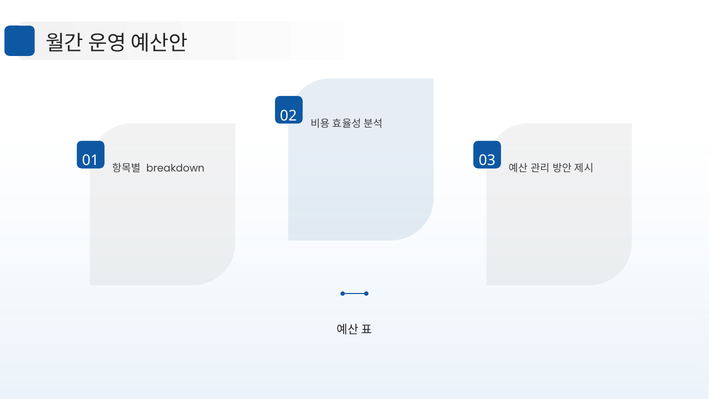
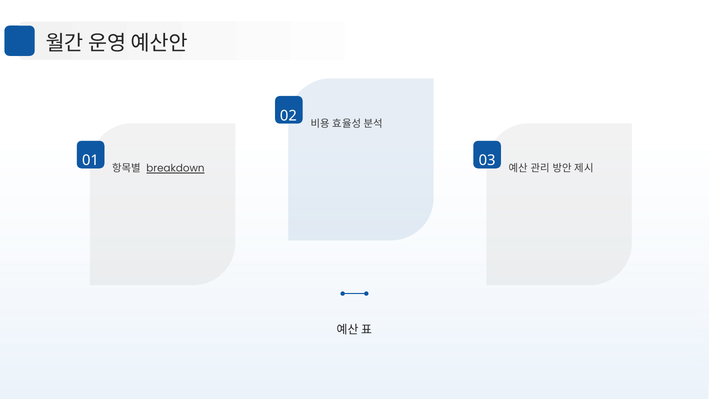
breakdown underline: none -> present
